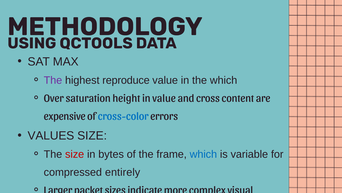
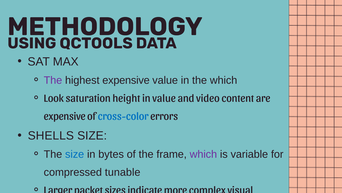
highest reproduce: reproduce -> expensive
Over: Over -> Look
cross: cross -> video
VALUES: VALUES -> SHELLS
size at (75, 154) colour: red -> blue
which at (203, 154) colour: blue -> purple
entirely: entirely -> tunable
